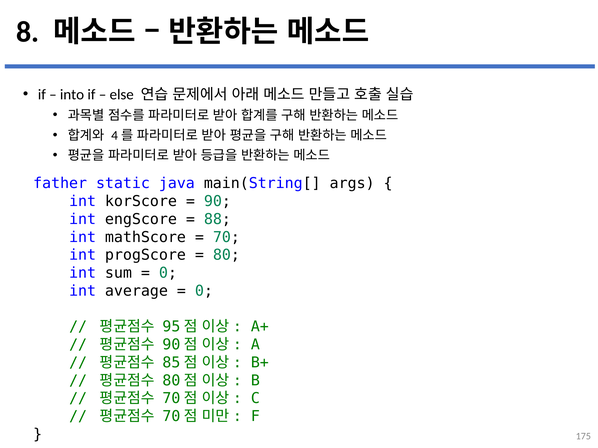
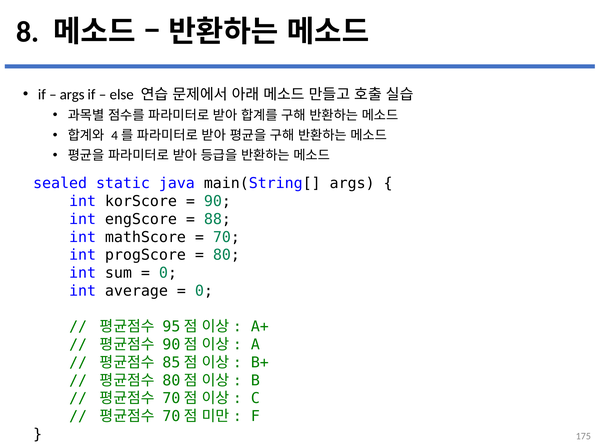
into at (72, 95): into -> args
father: father -> sealed
